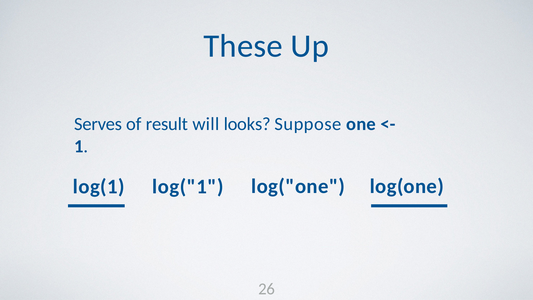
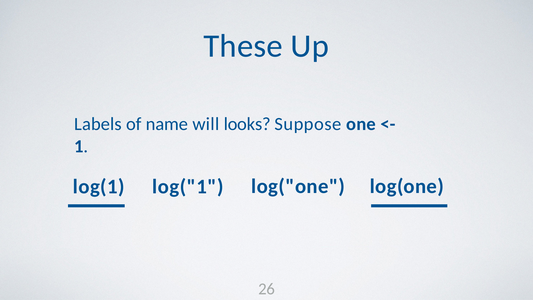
Serves: Serves -> Labels
result: result -> name
